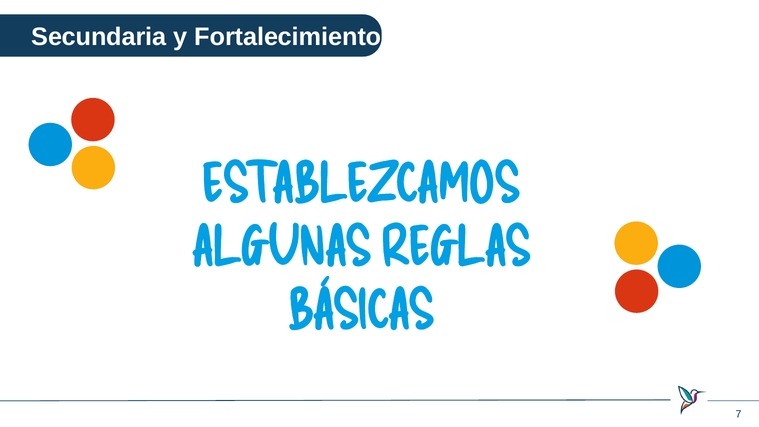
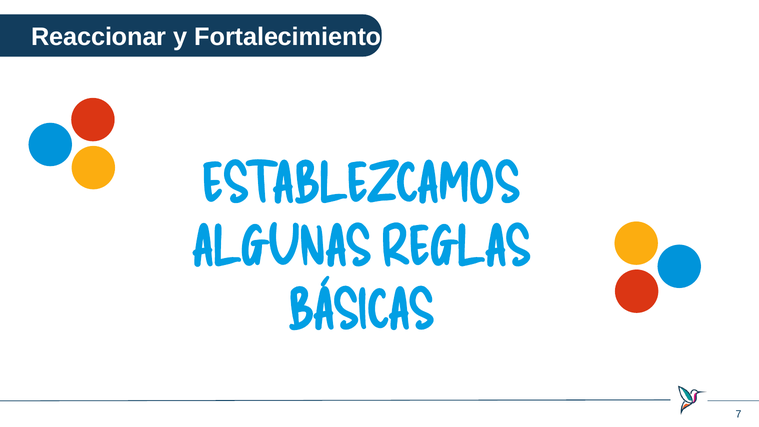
Secundaria: Secundaria -> Reaccionar
